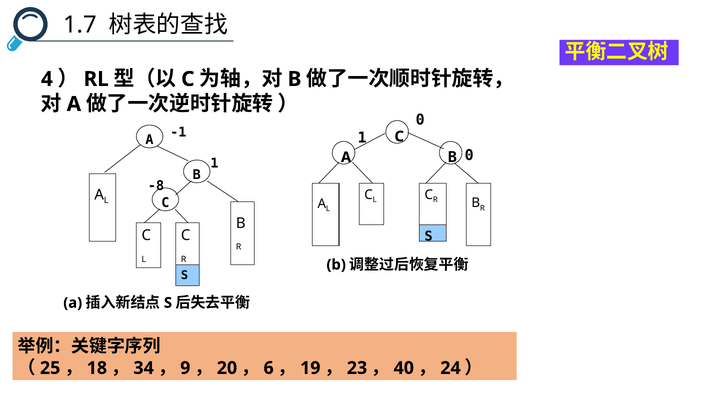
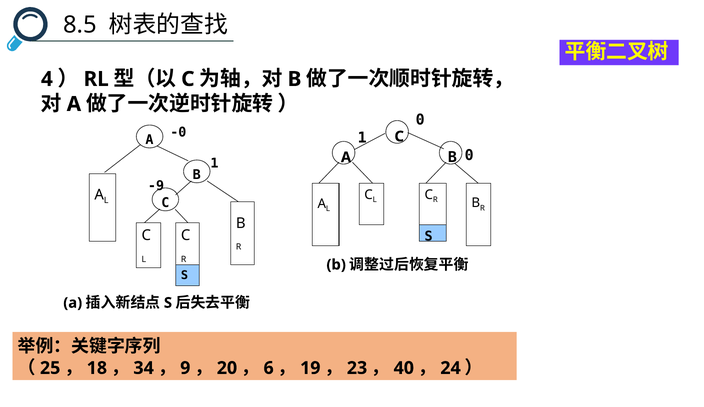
1.7: 1.7 -> 8.5
-1: -1 -> -0
-8: -8 -> -9
